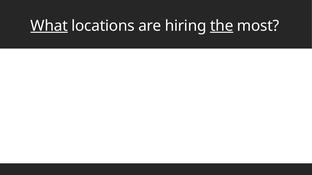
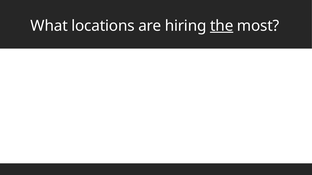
What underline: present -> none
